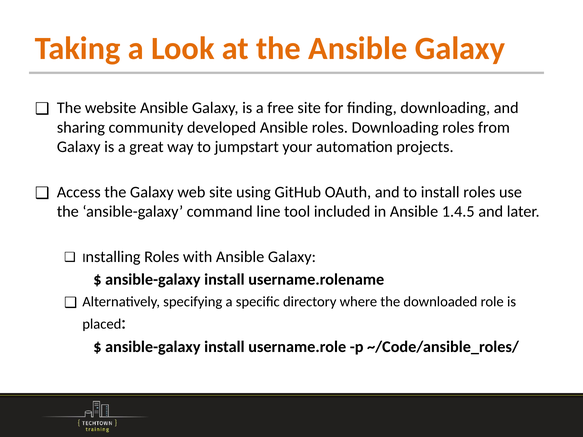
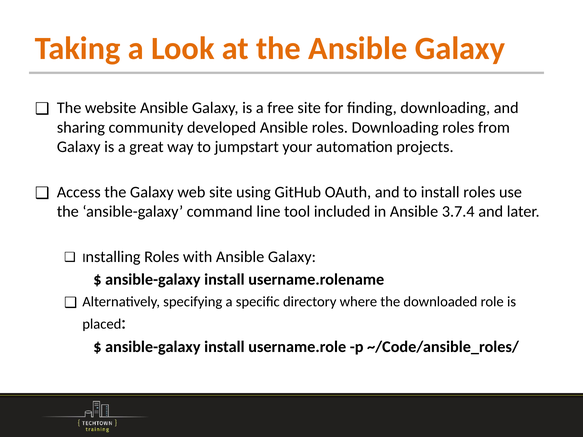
1.4.5: 1.4.5 -> 3.7.4
